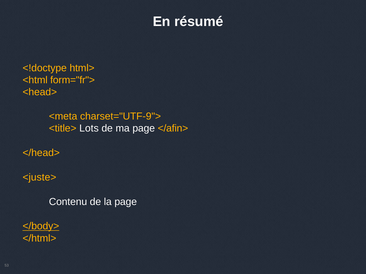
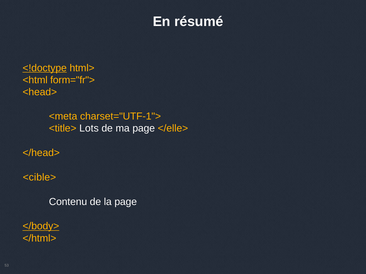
<!doctype underline: none -> present
charset="UTF-9">: charset="UTF-9"> -> charset="UTF-1">
</afin>: </afin> -> </elle>
<juste>: <juste> -> <cible>
